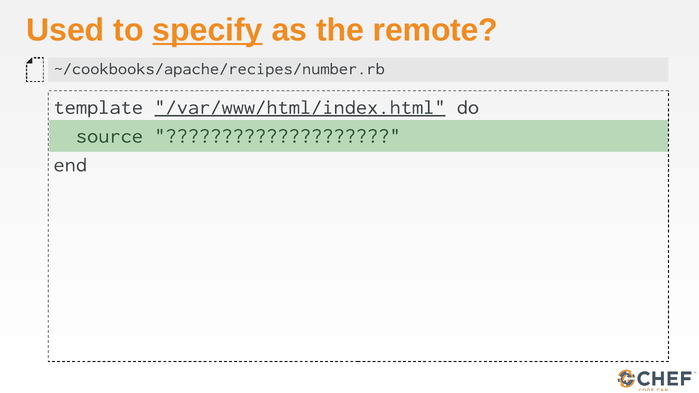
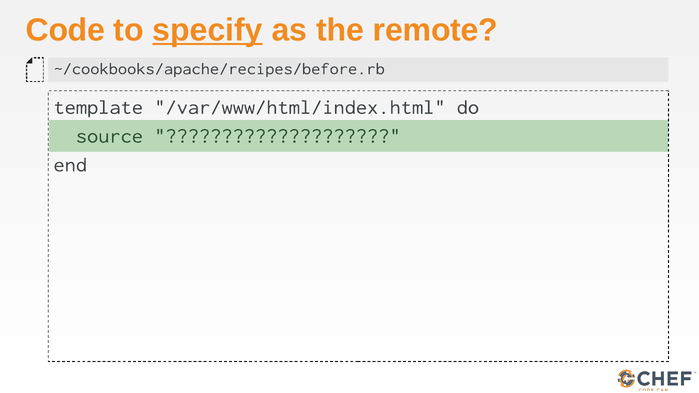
Used: Used -> Code
~/cookbooks/apache/recipes/number.rb: ~/cookbooks/apache/recipes/number.rb -> ~/cookbooks/apache/recipes/before.rb
/var/www/html/index.html underline: present -> none
